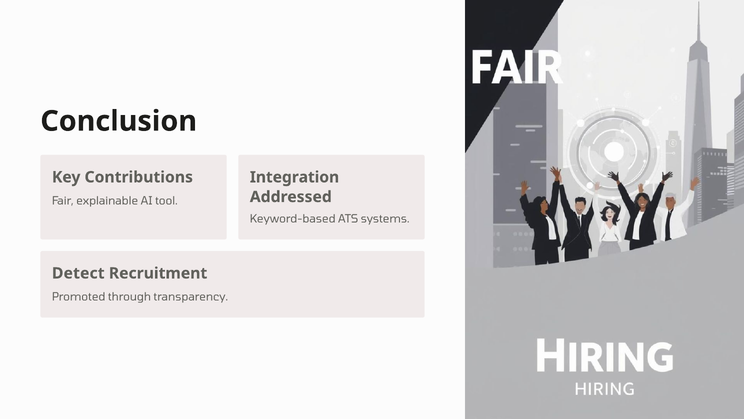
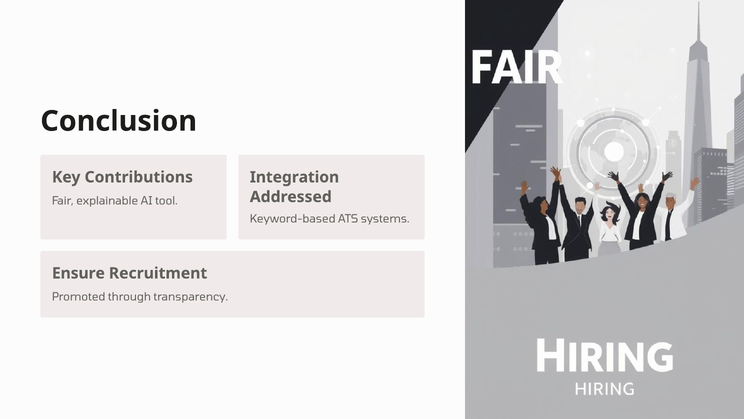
Detect: Detect -> Ensure
